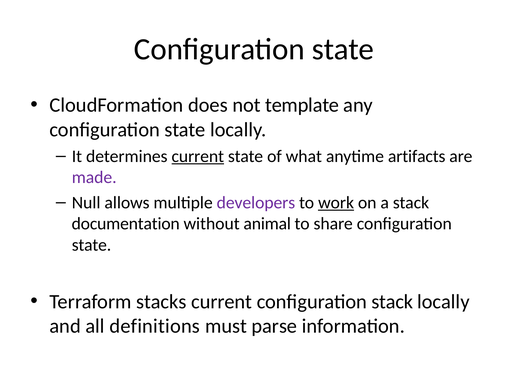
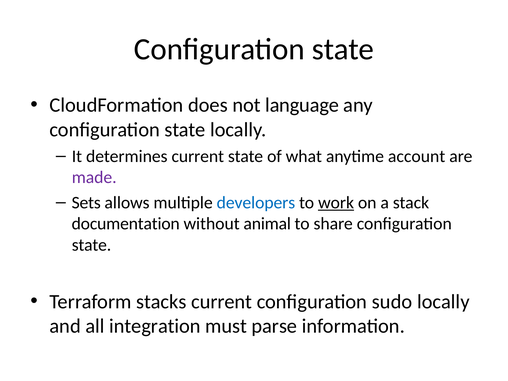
template: template -> language
current at (198, 156) underline: present -> none
artifacts: artifacts -> account
Null: Null -> Sets
developers colour: purple -> blue
configuration stack: stack -> sudo
definitions: definitions -> integration
